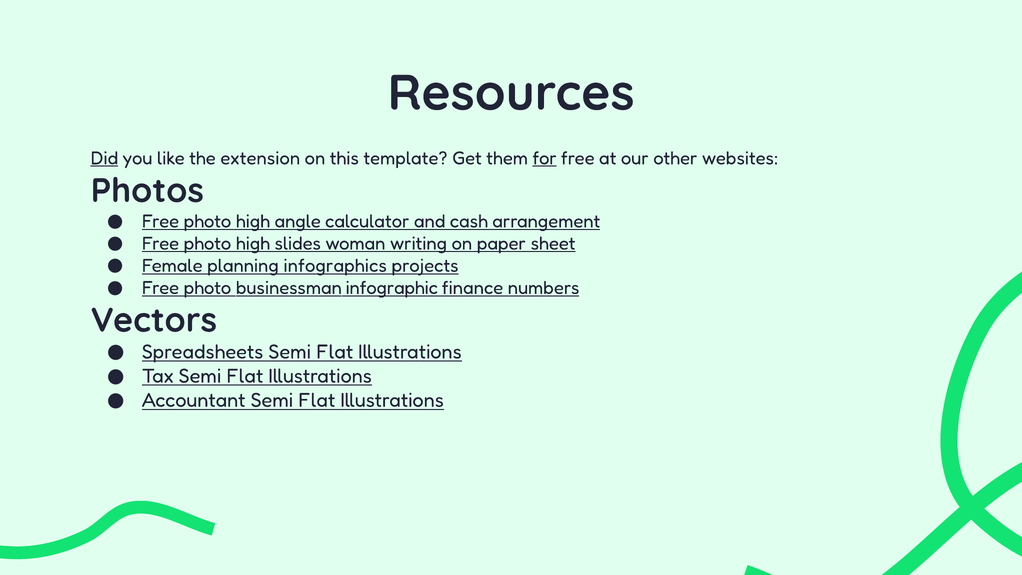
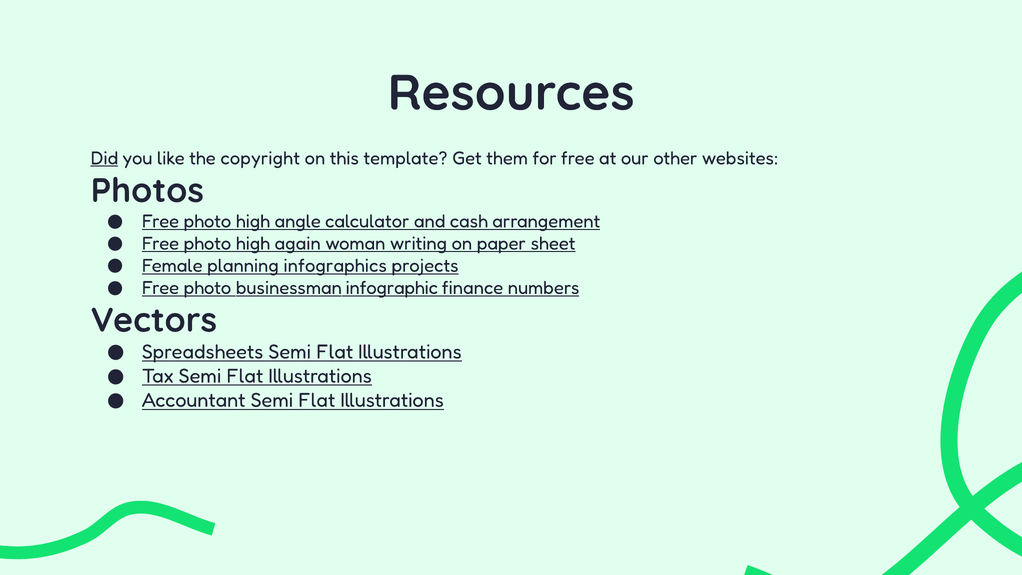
extension: extension -> copyright
for underline: present -> none
slides: slides -> again
